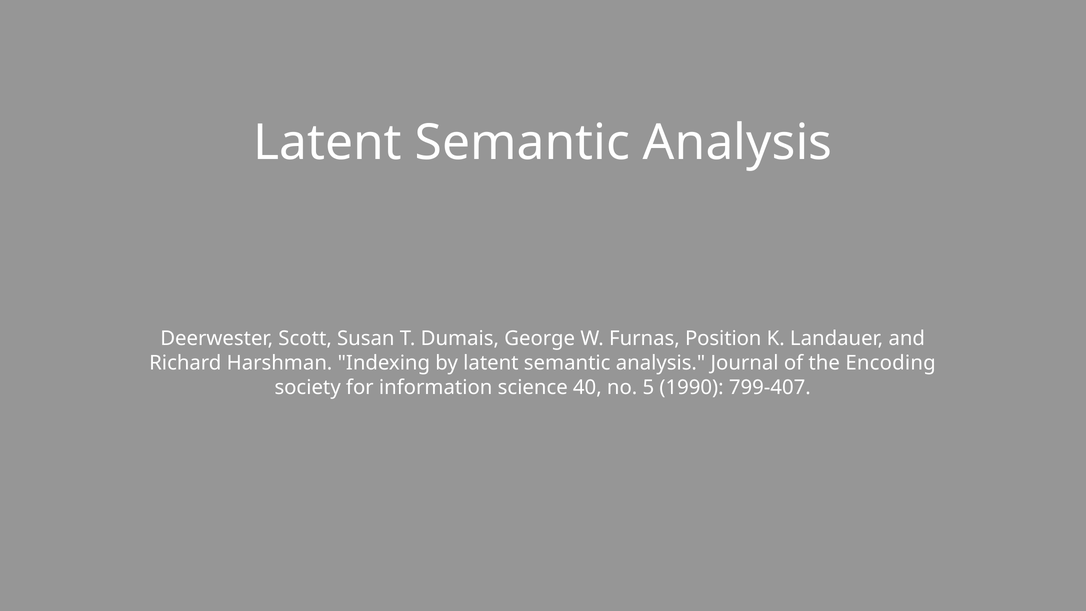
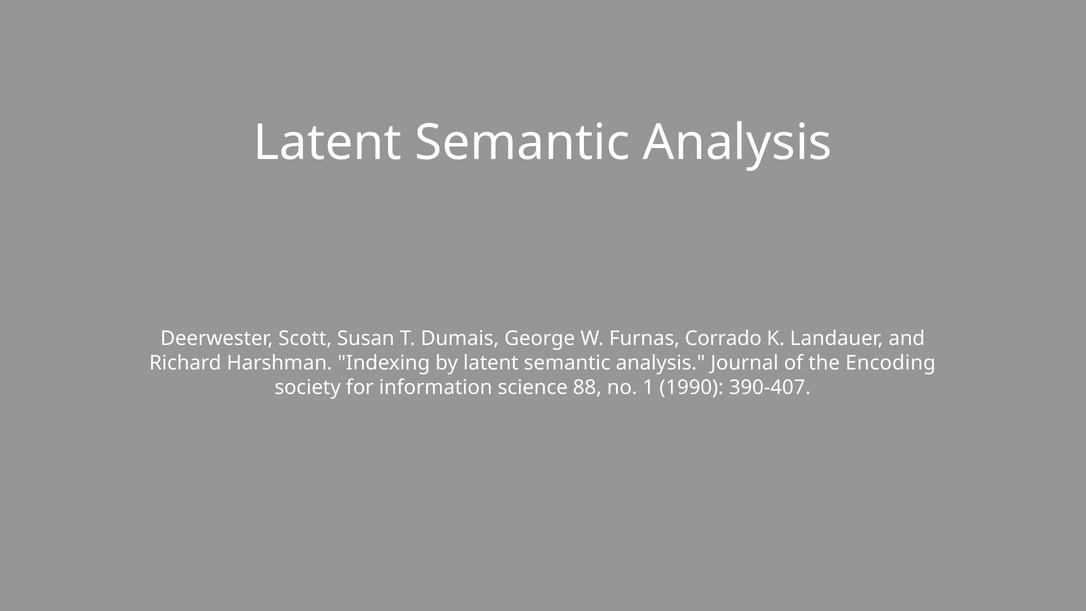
Position: Position -> Corrado
40: 40 -> 88
5: 5 -> 1
799-407: 799-407 -> 390-407
